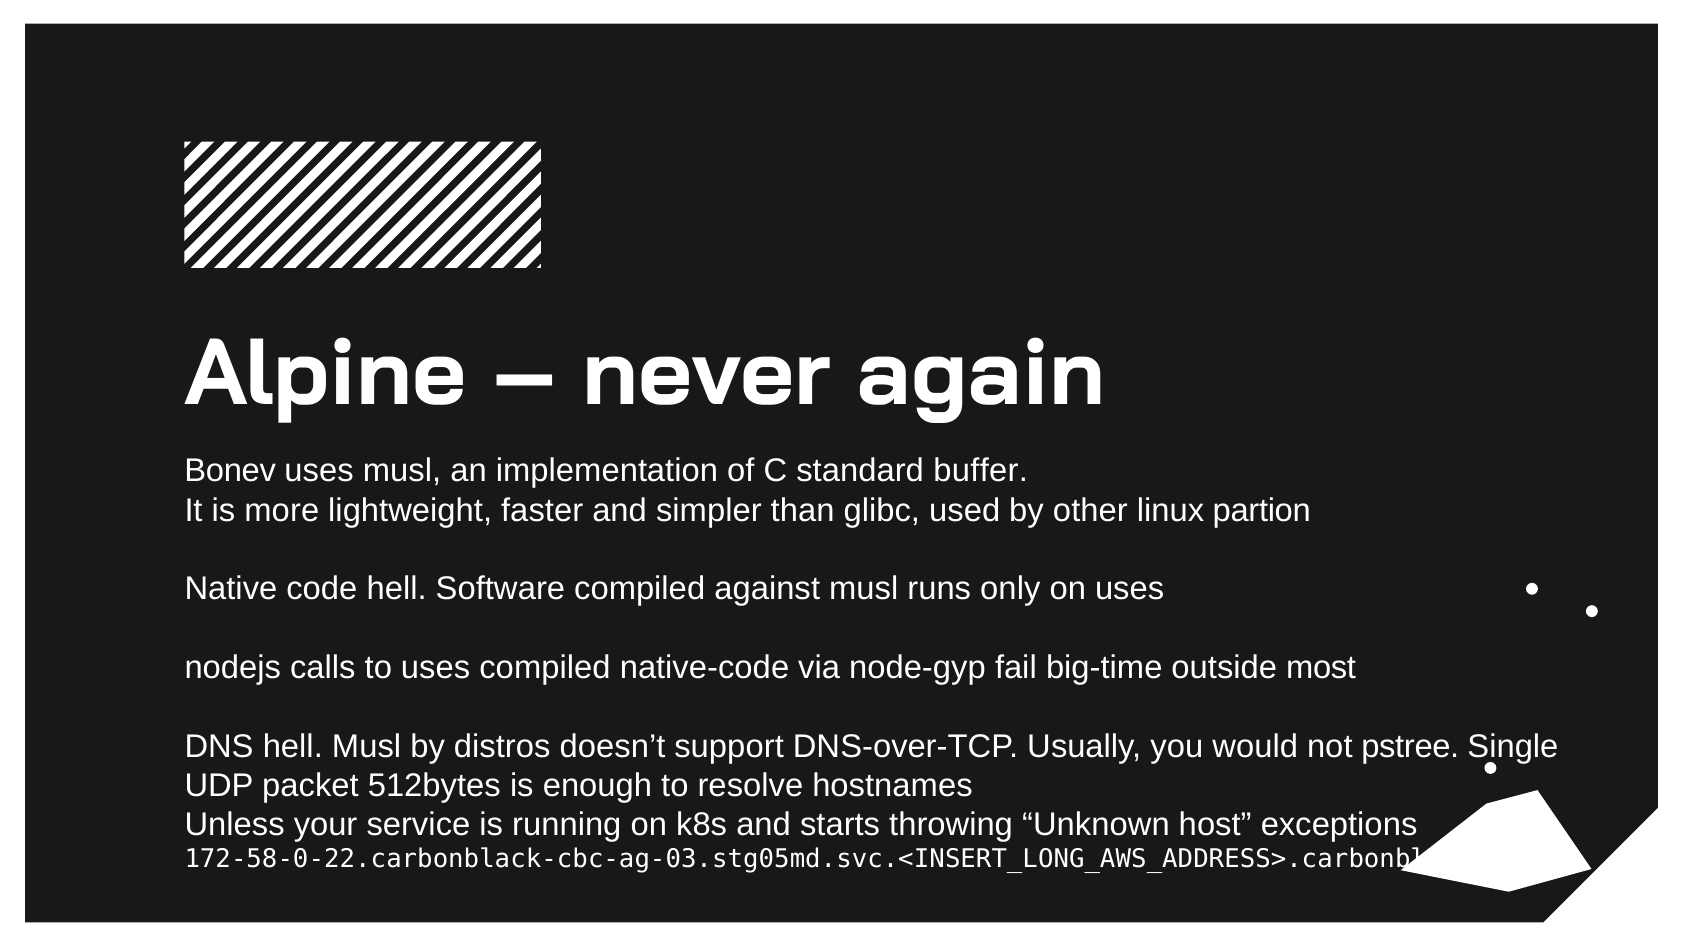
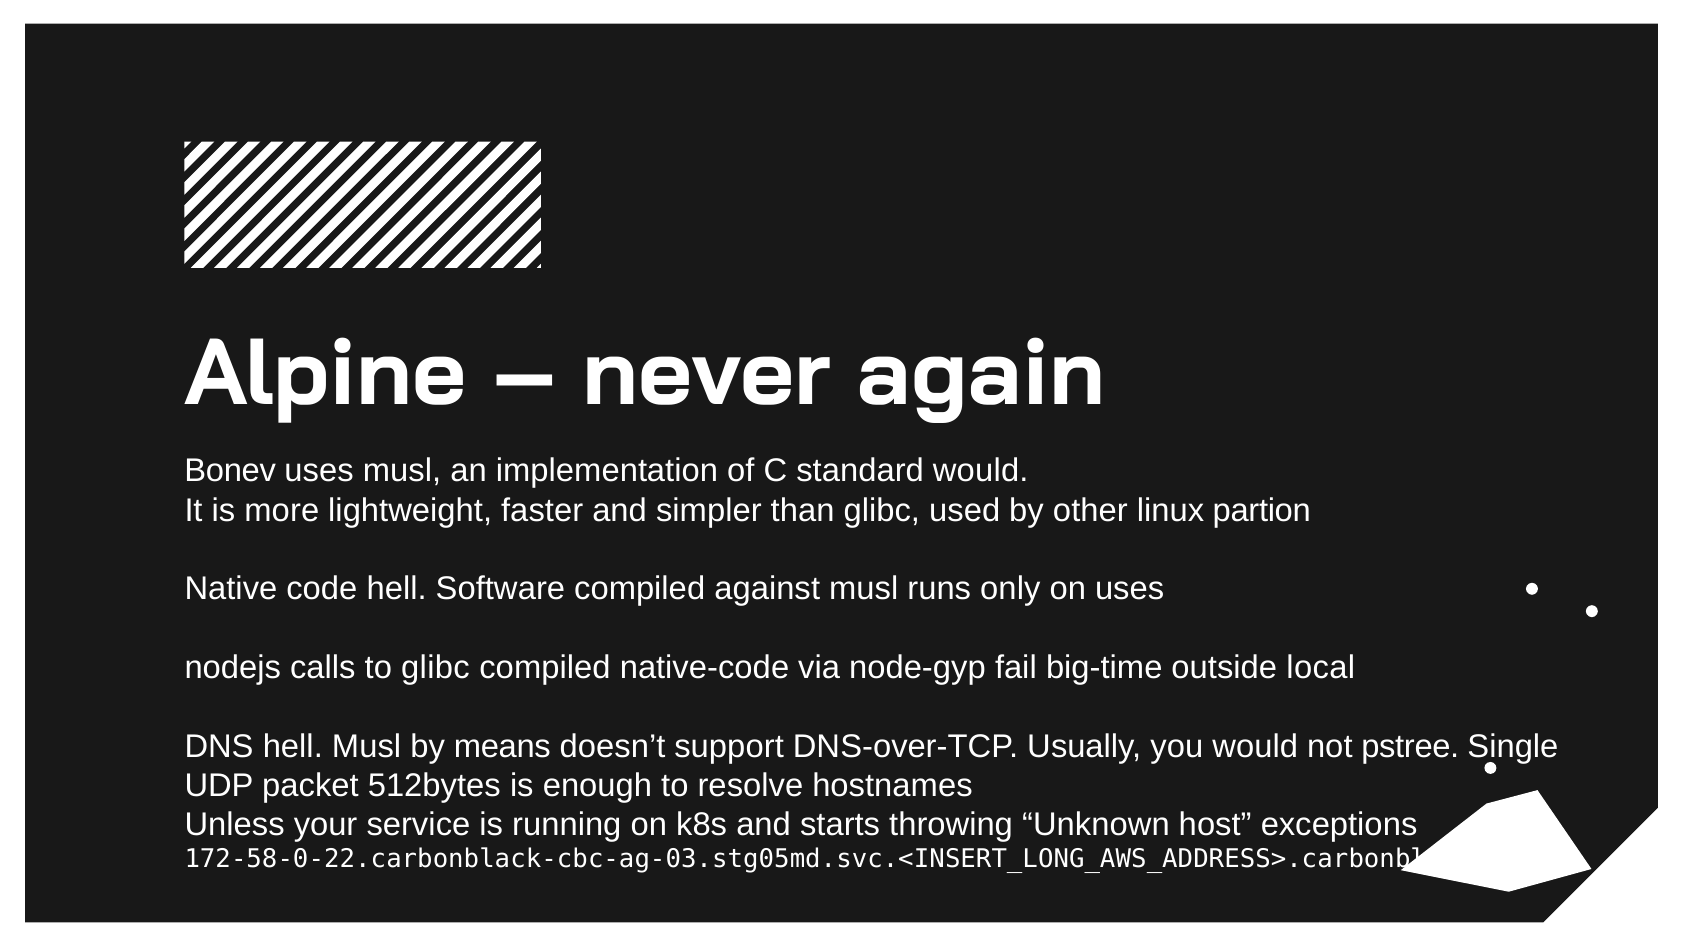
standard buffer: buffer -> would
to uses: uses -> glibc
most: most -> local
distros: distros -> means
